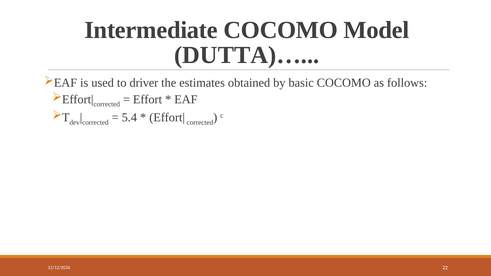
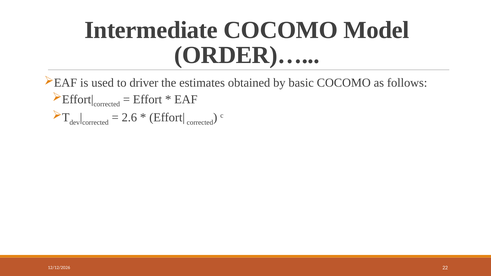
DUTTA)…: DUTTA)… -> ORDER)…
5.4: 5.4 -> 2.6
